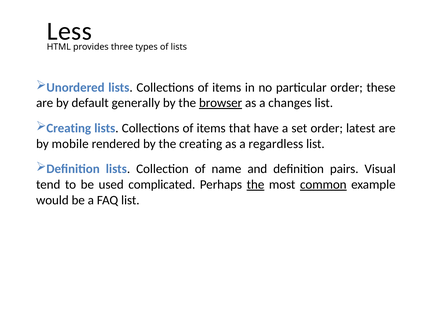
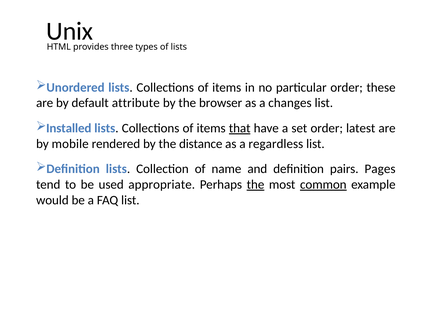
Less: Less -> Unix
generally: generally -> attribute
browser underline: present -> none
Creating at (69, 128): Creating -> Installed
that underline: none -> present
the creating: creating -> distance
Visual: Visual -> Pages
complicated: complicated -> appropriate
